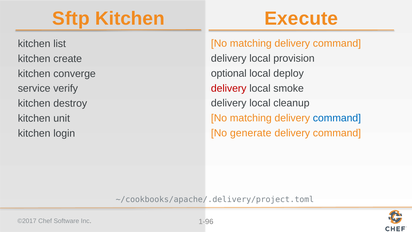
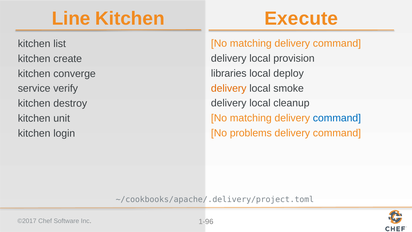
Sftp: Sftp -> Line
optional: optional -> libraries
delivery at (229, 88) colour: red -> orange
generate: generate -> problems
